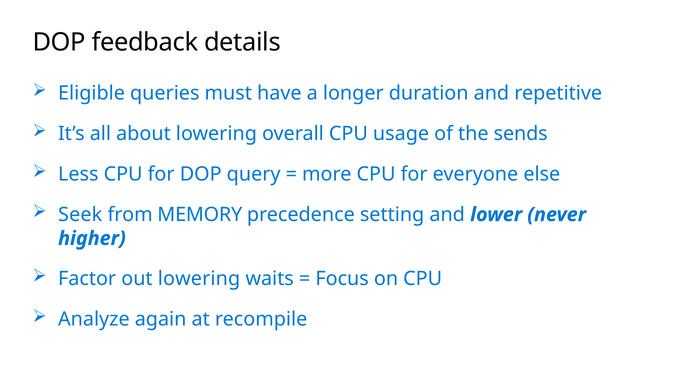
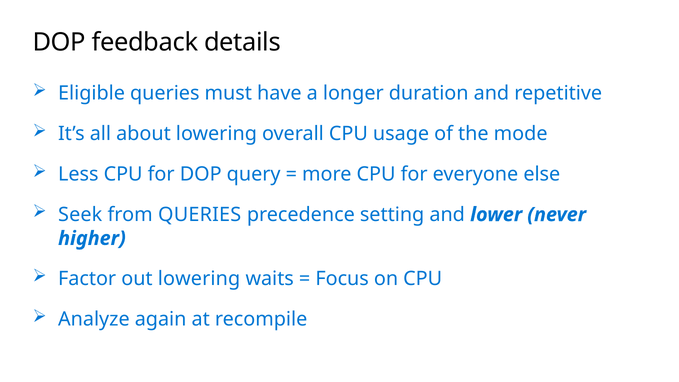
sends: sends -> mode
from MEMORY: MEMORY -> QUERIES
